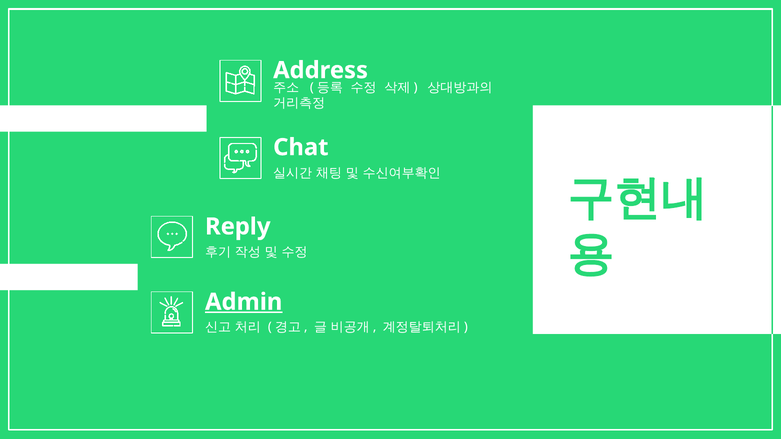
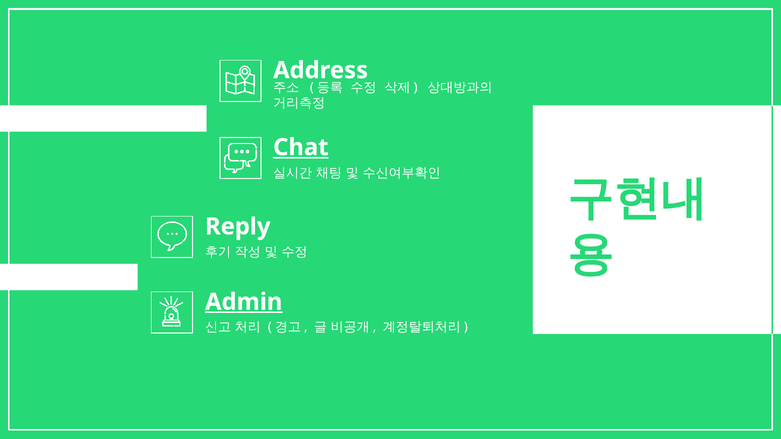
Chat underline: none -> present
